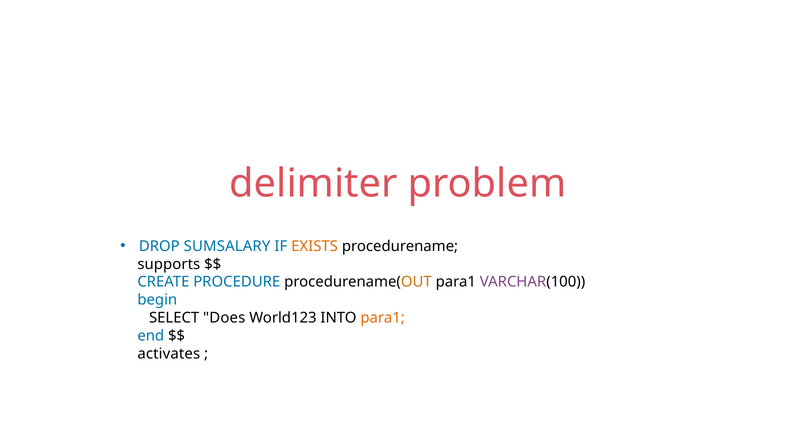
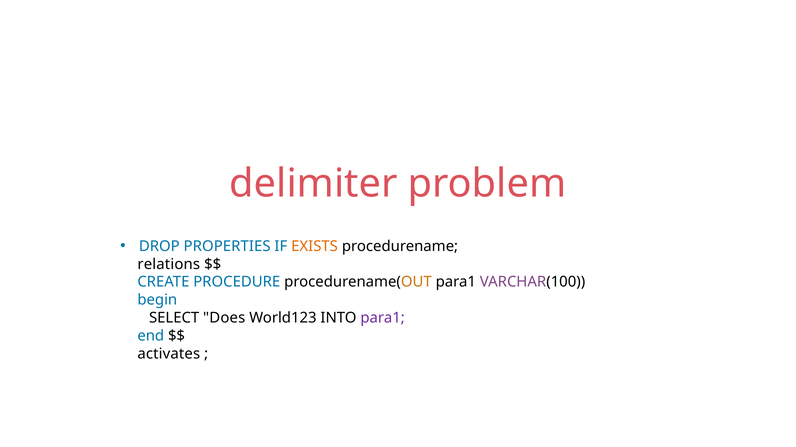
SUMSALARY: SUMSALARY -> PROPERTIES
supports: supports -> relations
para1 at (383, 318) colour: orange -> purple
